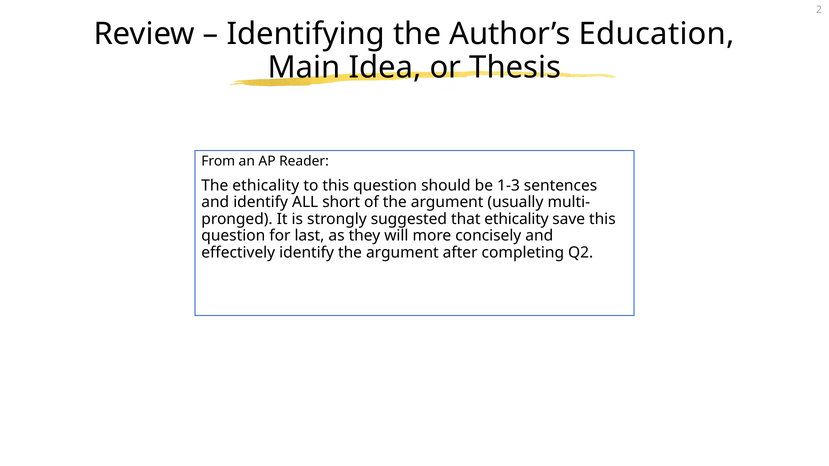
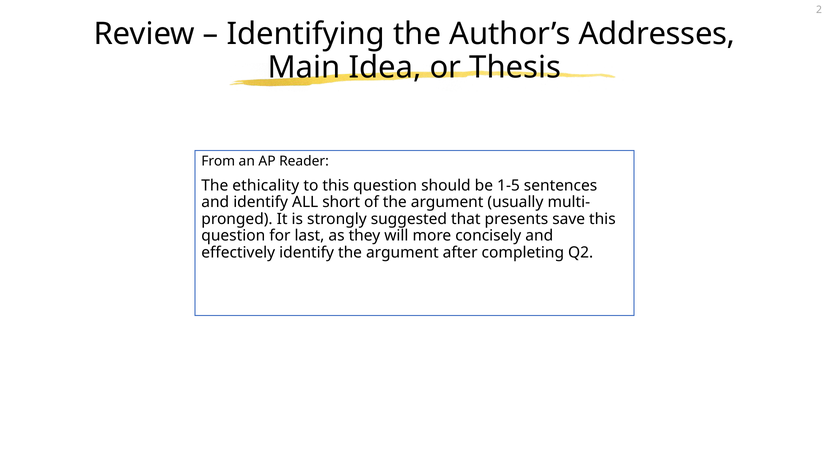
Education: Education -> Addresses
1-3: 1-3 -> 1-5
that ethicality: ethicality -> presents
